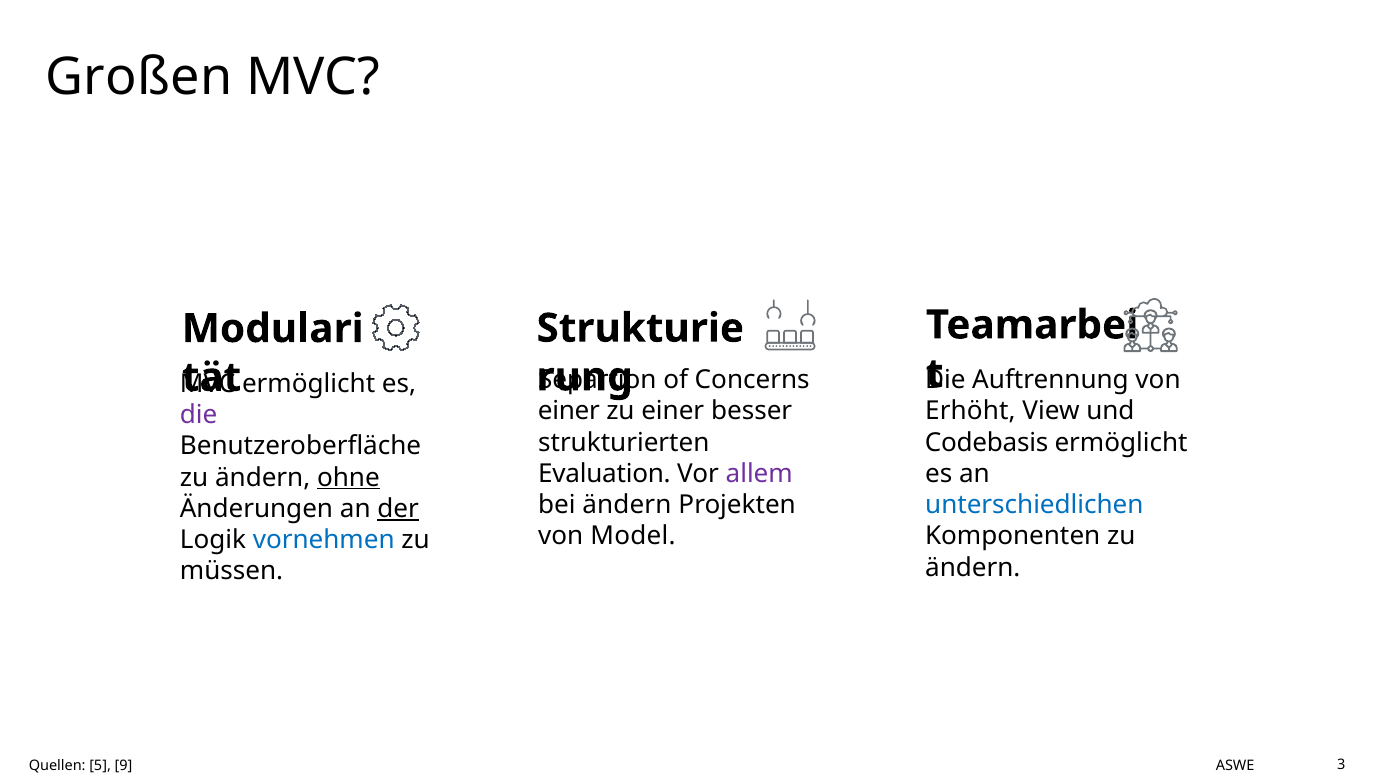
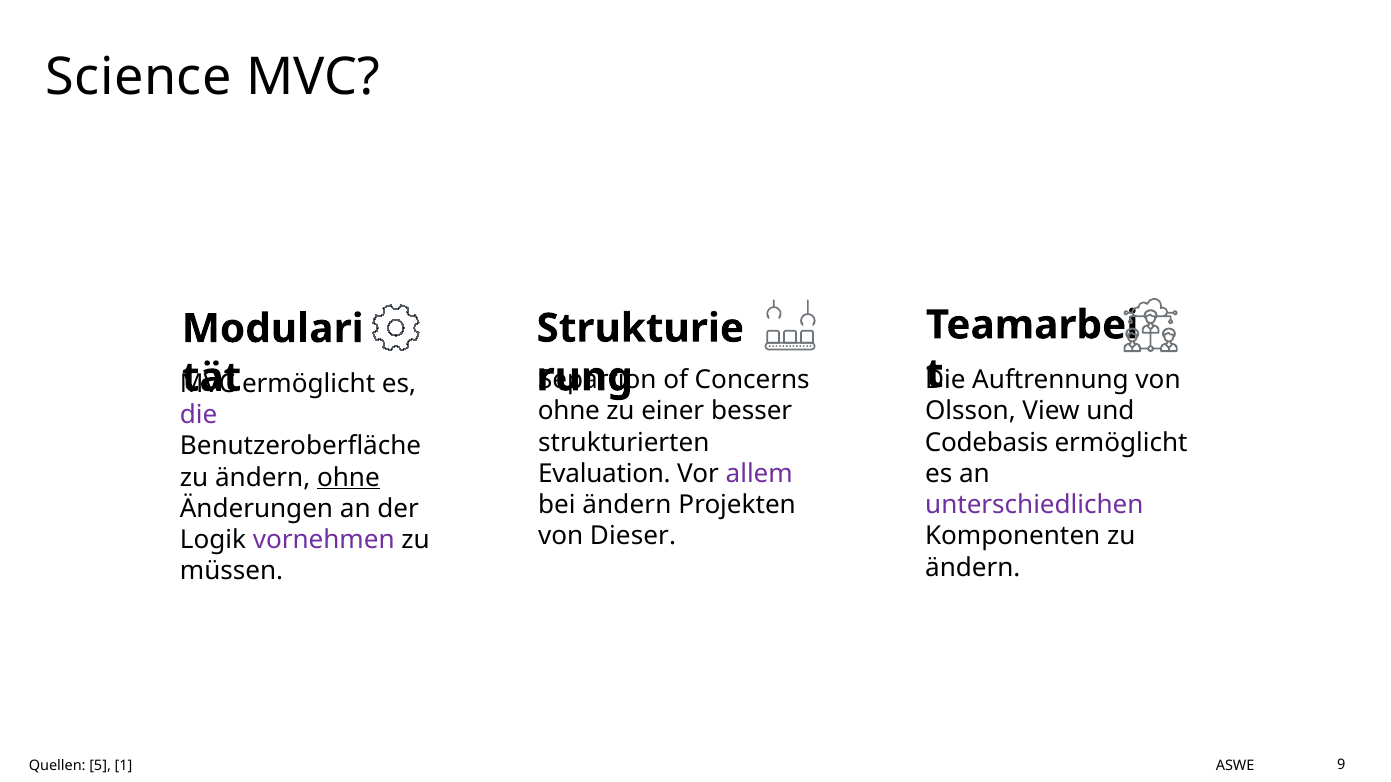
Großen: Großen -> Science
einer at (569, 411): einer -> ohne
Erhöht: Erhöht -> Olsson
unterschiedlichen colour: blue -> purple
der underline: present -> none
Model: Model -> Dieser
vornehmen colour: blue -> purple
9: 9 -> 1
3: 3 -> 9
